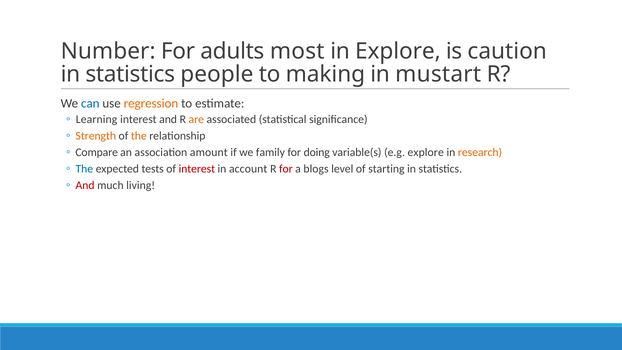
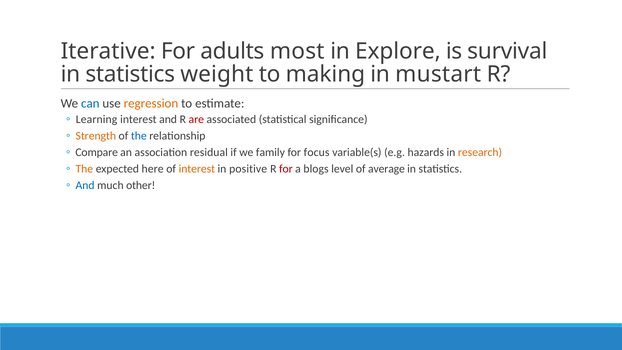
Number: Number -> Iterative
caution: caution -> survival
people: people -> weight
are colour: orange -> red
the at (139, 136) colour: orange -> blue
amount: amount -> residual
doing: doing -> focus
e.g explore: explore -> hazards
The at (84, 169) colour: blue -> orange
tests: tests -> here
interest at (197, 169) colour: red -> orange
account: account -> positive
starting: starting -> average
And at (85, 185) colour: red -> blue
living: living -> other
